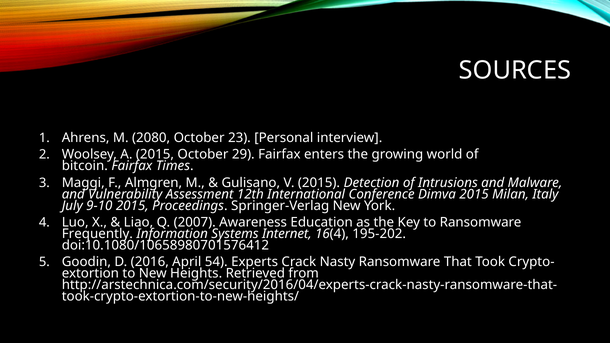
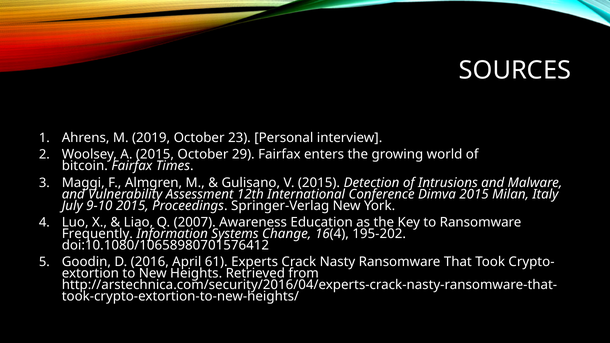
2080: 2080 -> 2019
Internet: Internet -> Change
54: 54 -> 61
